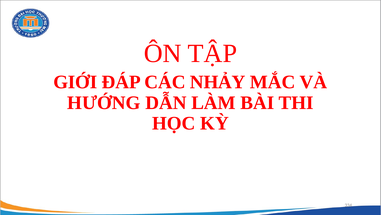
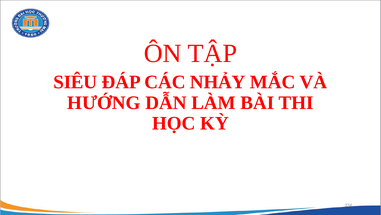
GIỚI: GIỚI -> SIÊU
